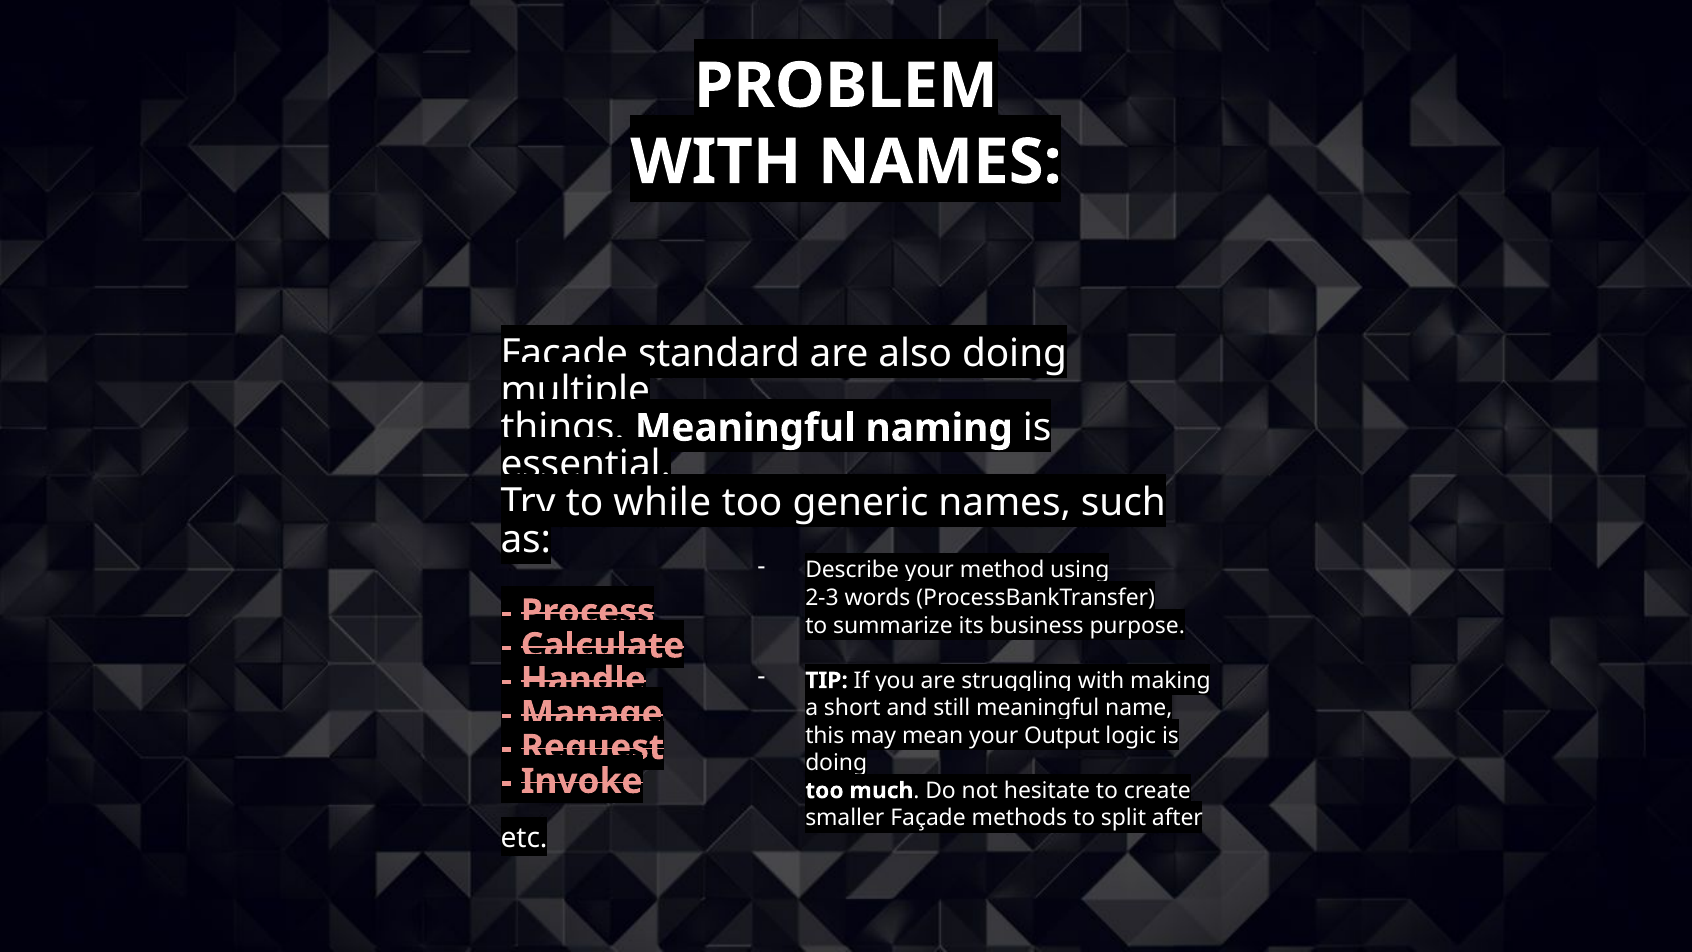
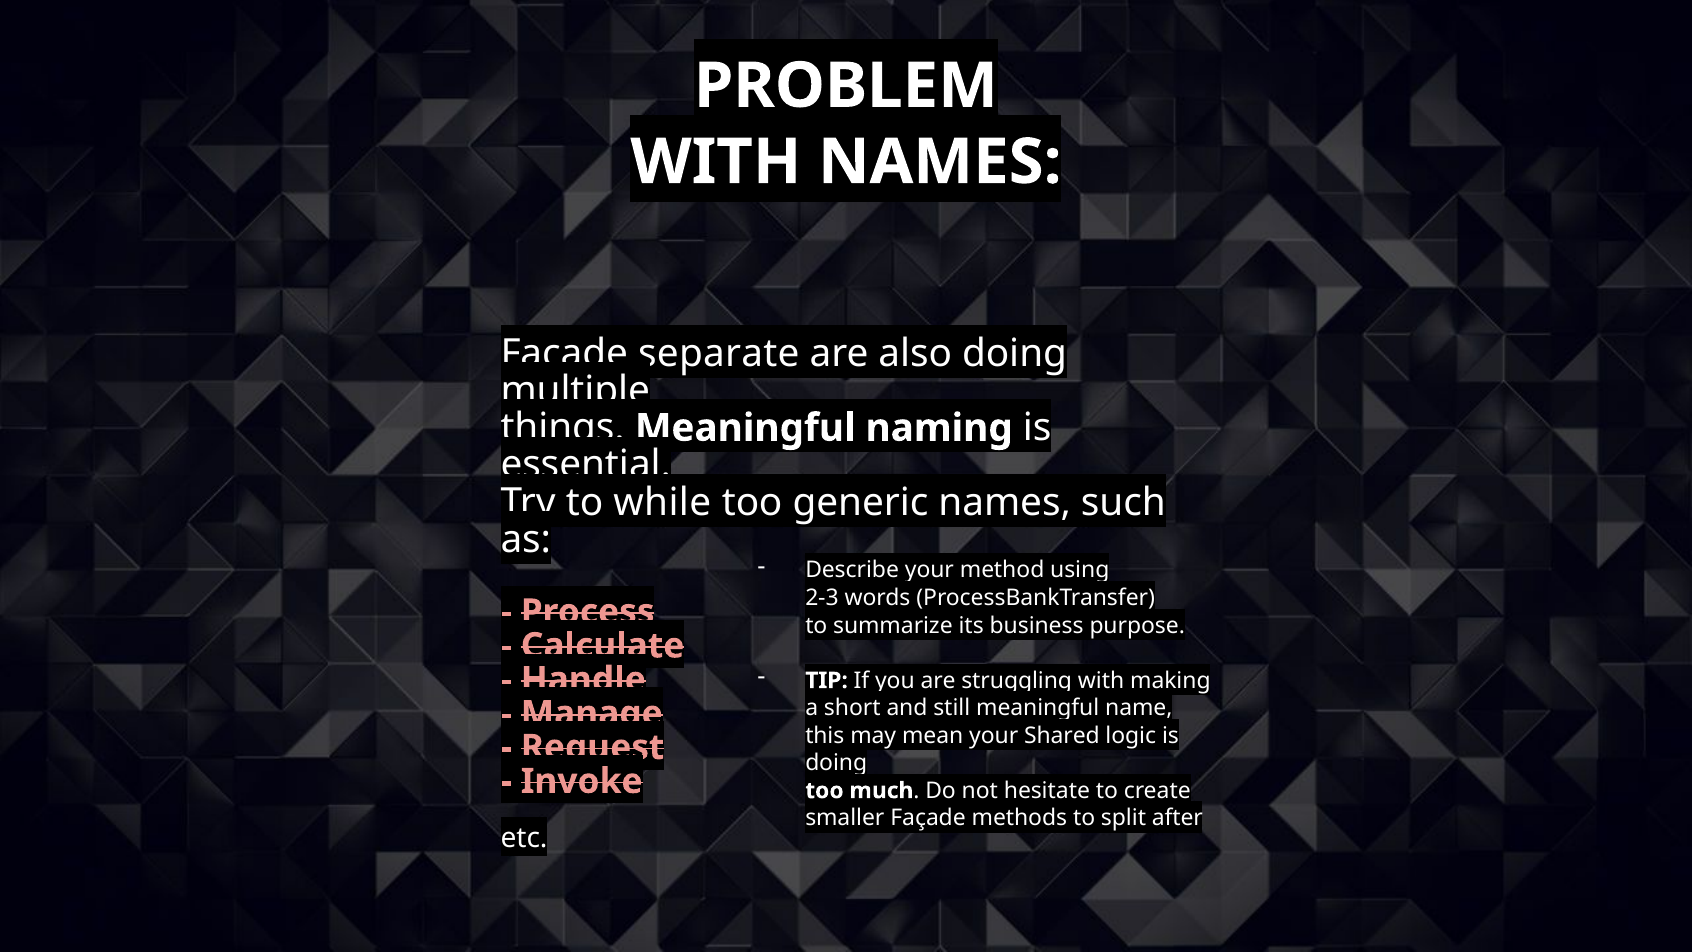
standard: standard -> separate
Output: Output -> Shared
